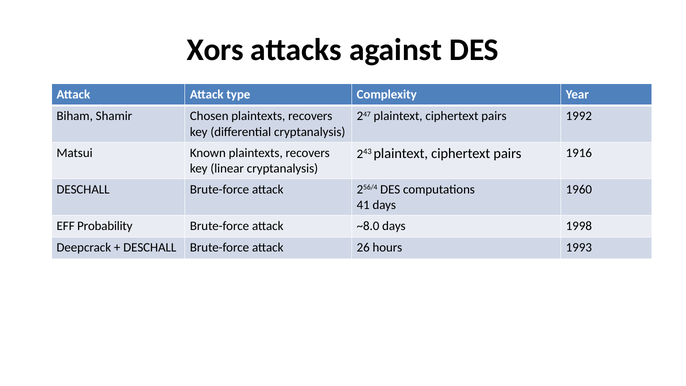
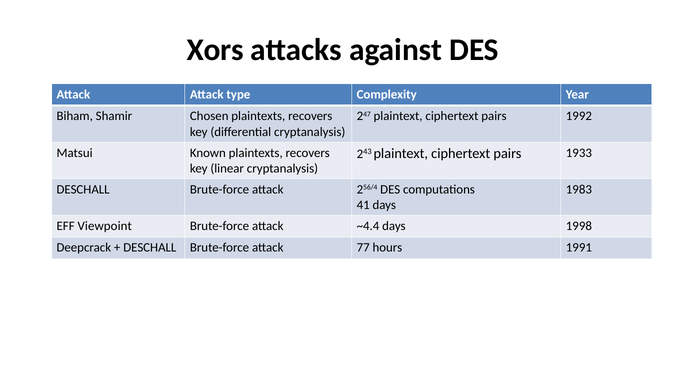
1916: 1916 -> 1933
1960: 1960 -> 1983
Probability: Probability -> Viewpoint
~8.0: ~8.0 -> ~4.4
26: 26 -> 77
1993: 1993 -> 1991
